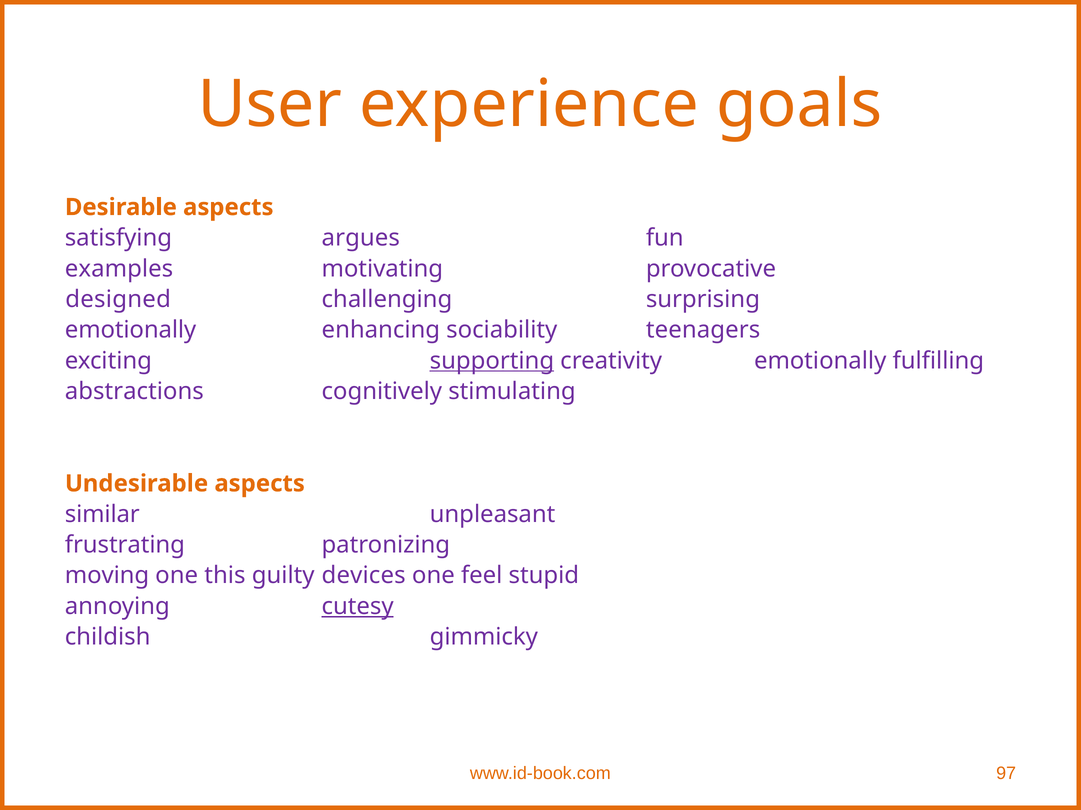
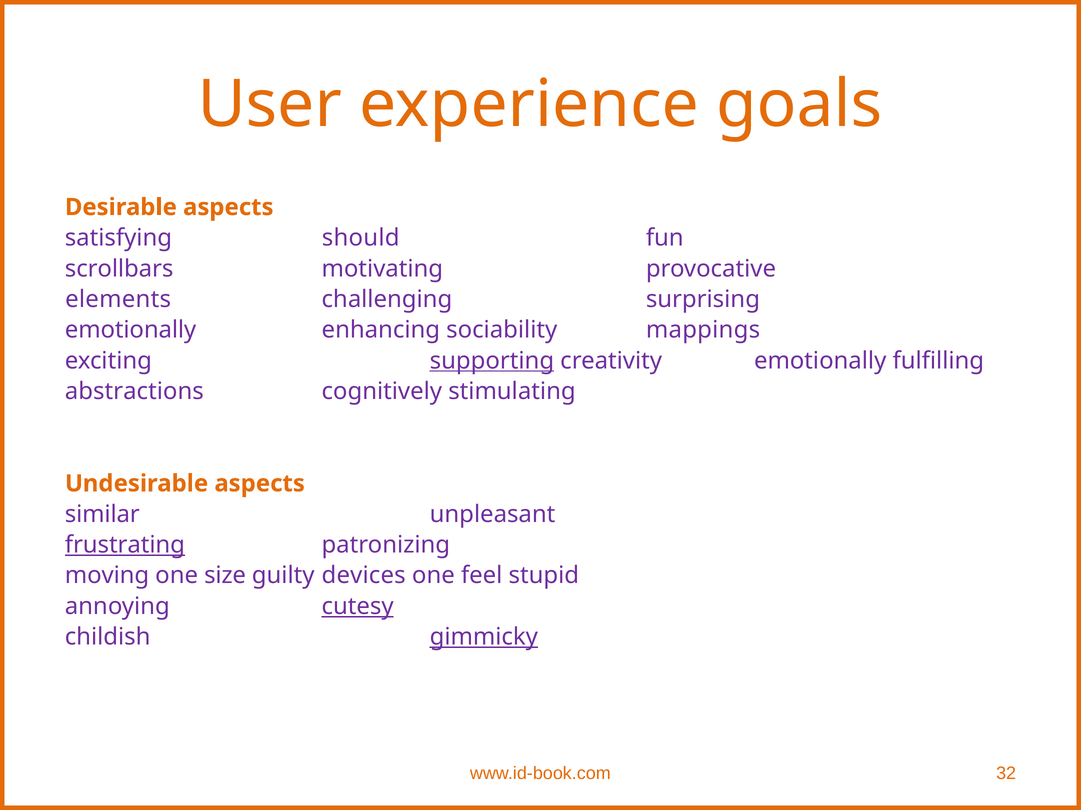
argues: argues -> should
examples: examples -> scrollbars
designed: designed -> elements
teenagers: teenagers -> mappings
frustrating underline: none -> present
this: this -> size
gimmicky underline: none -> present
97: 97 -> 32
